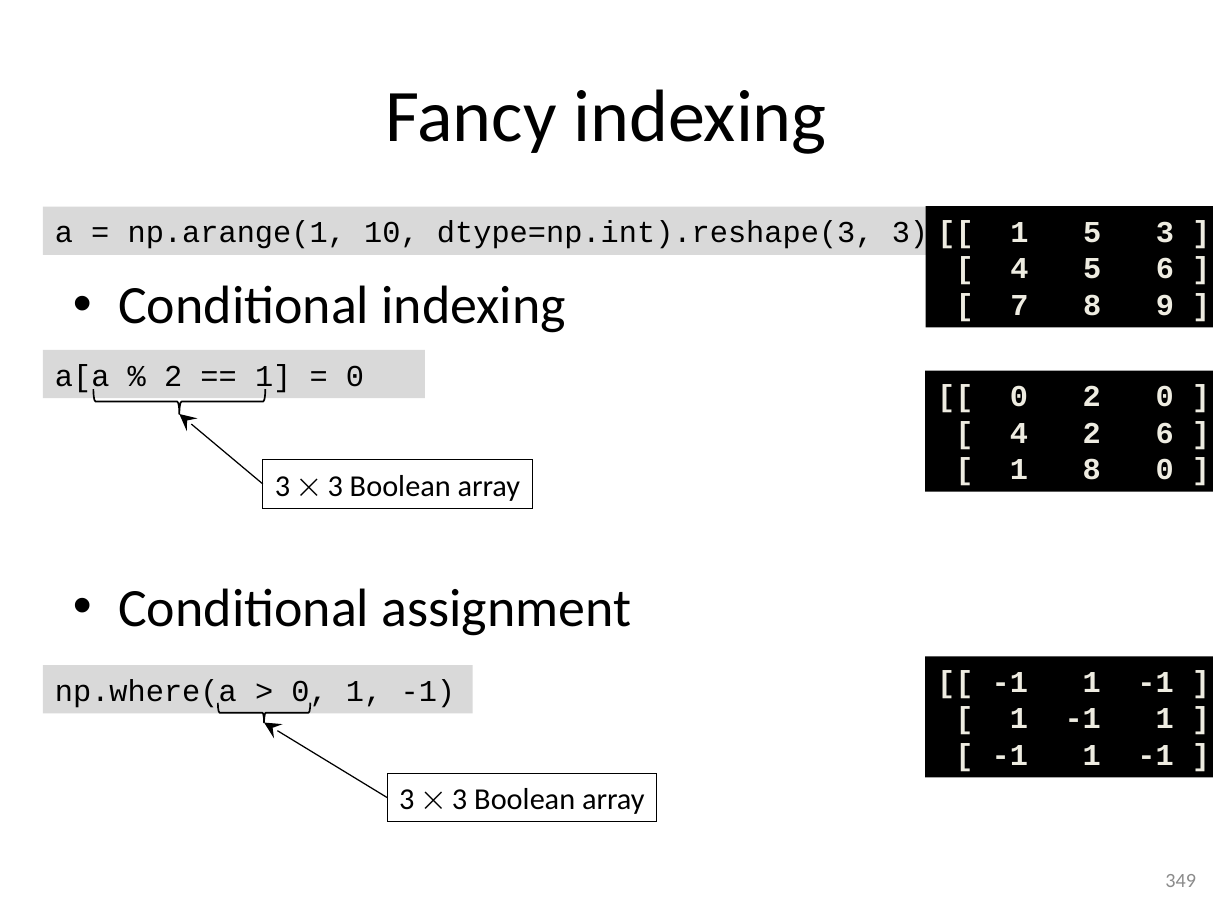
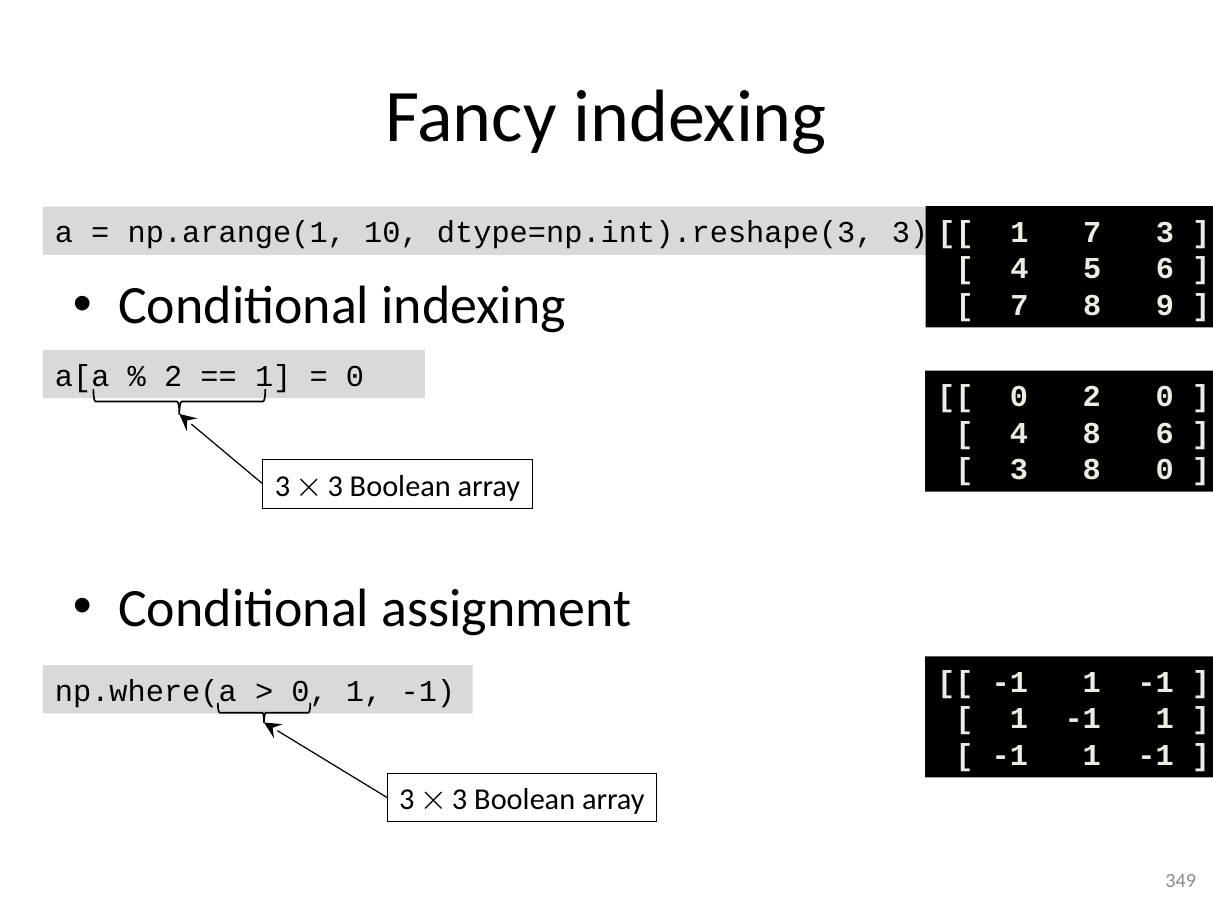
1 5: 5 -> 7
4 2: 2 -> 8
1 at (1019, 470): 1 -> 3
